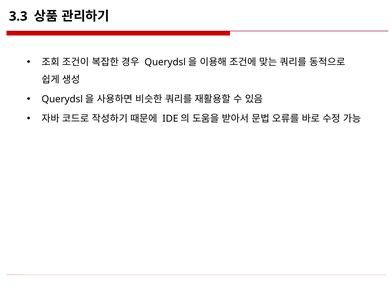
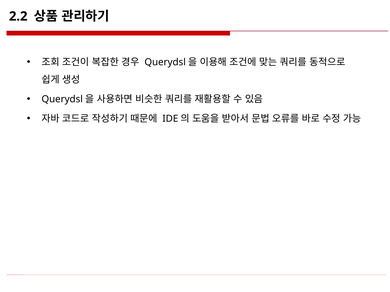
3.3: 3.3 -> 2.2
